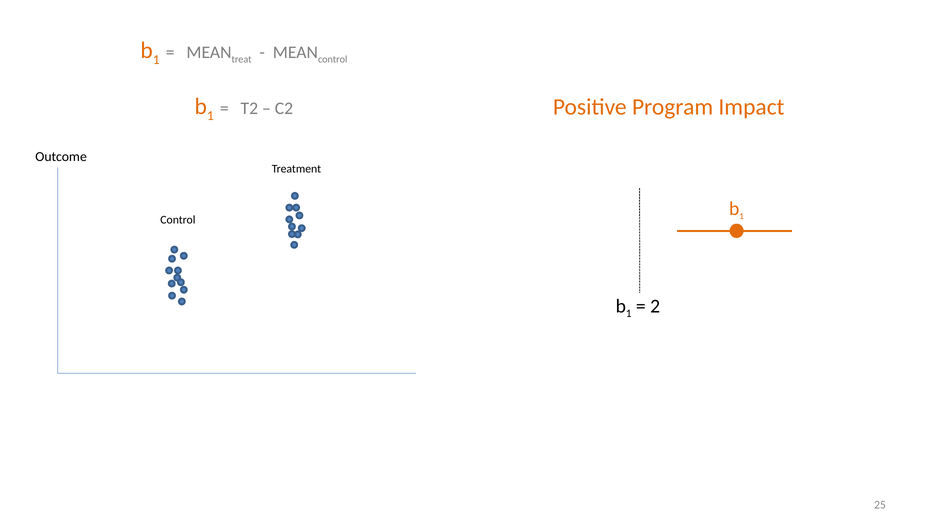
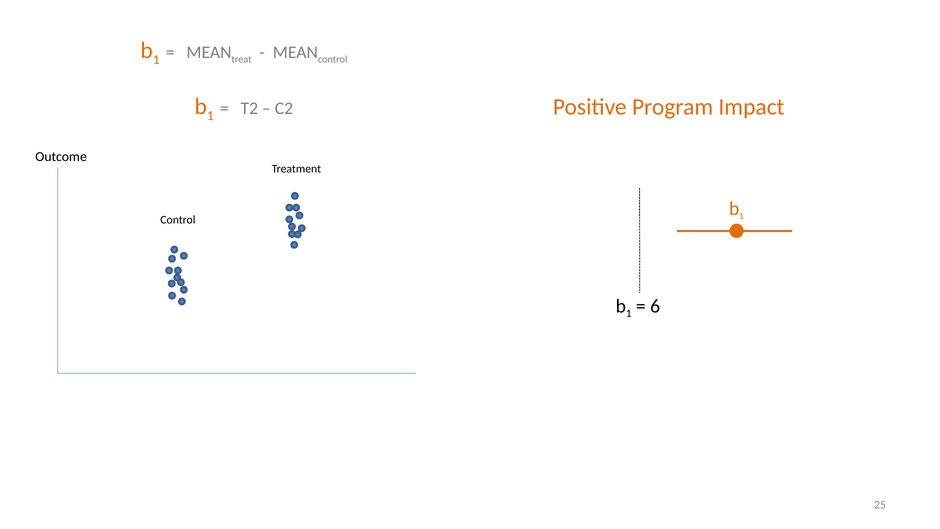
2: 2 -> 6
